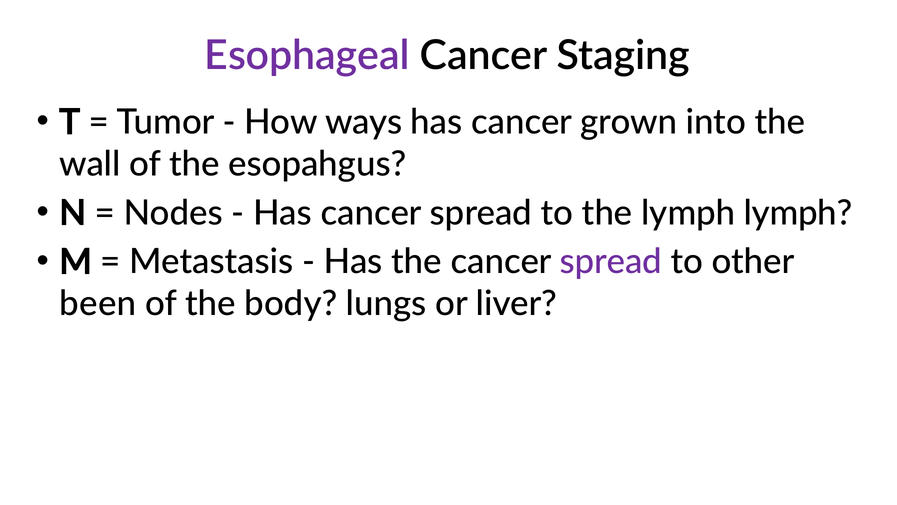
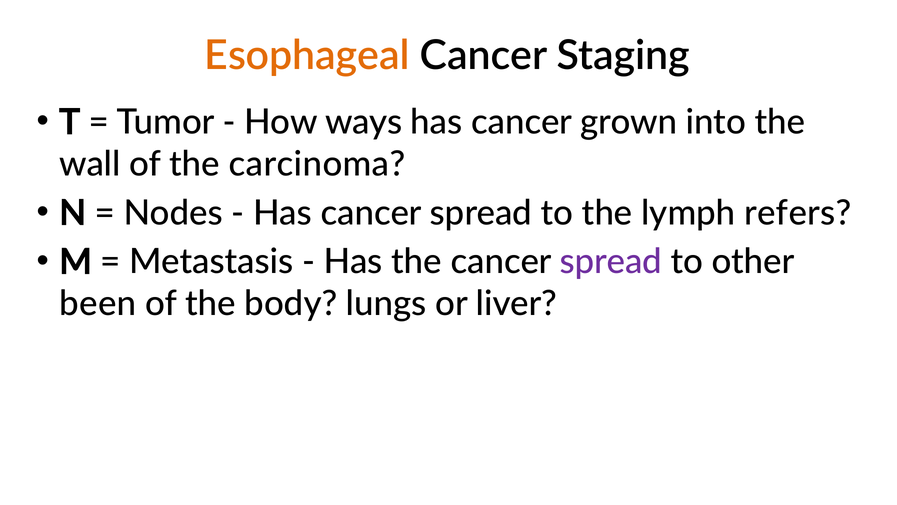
Esophageal colour: purple -> orange
esopahgus: esopahgus -> carcinoma
lymph lymph: lymph -> refers
